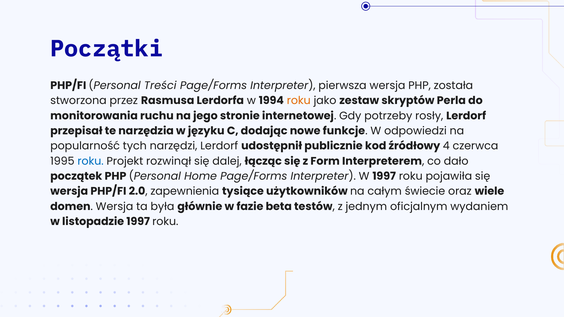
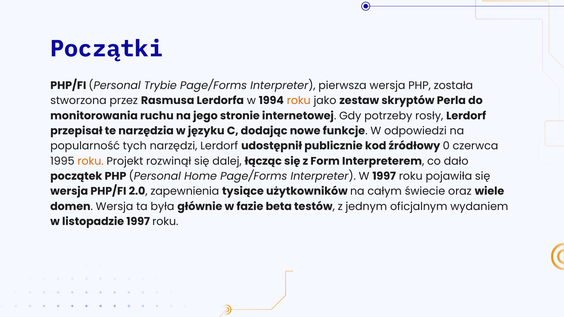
Treści: Treści -> Trybie
4: 4 -> 0
roku at (91, 161) colour: blue -> orange
